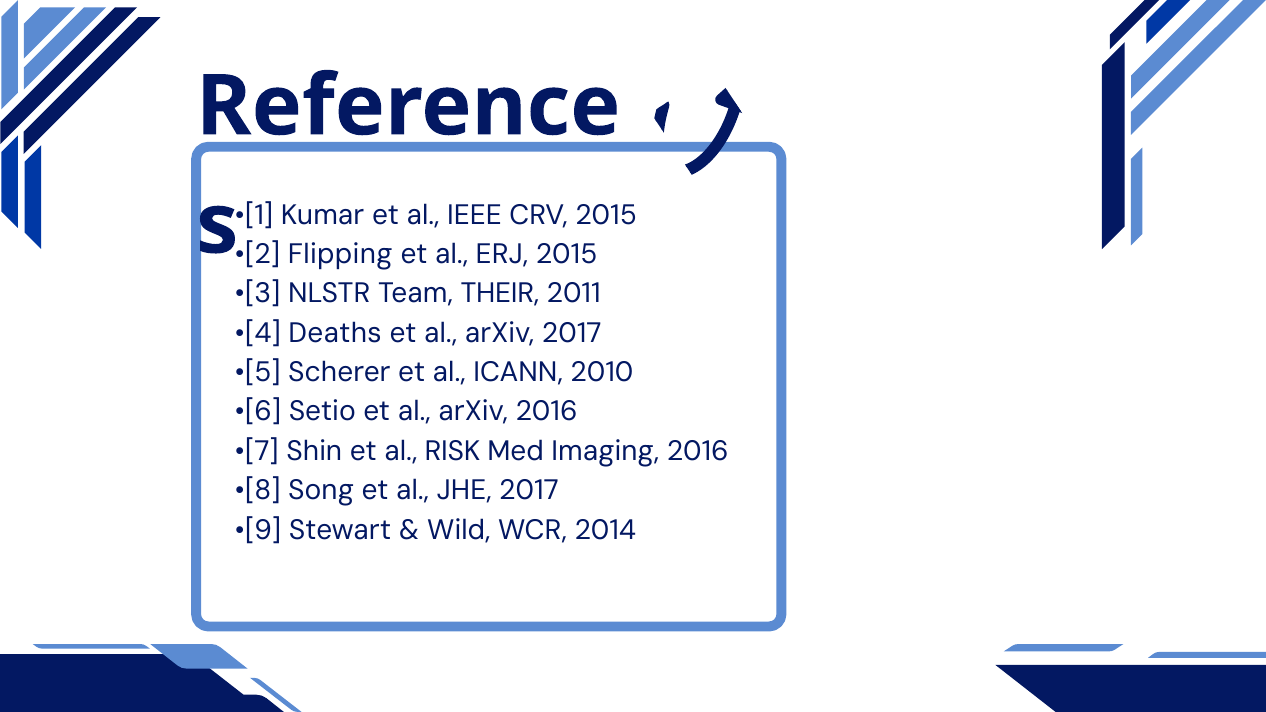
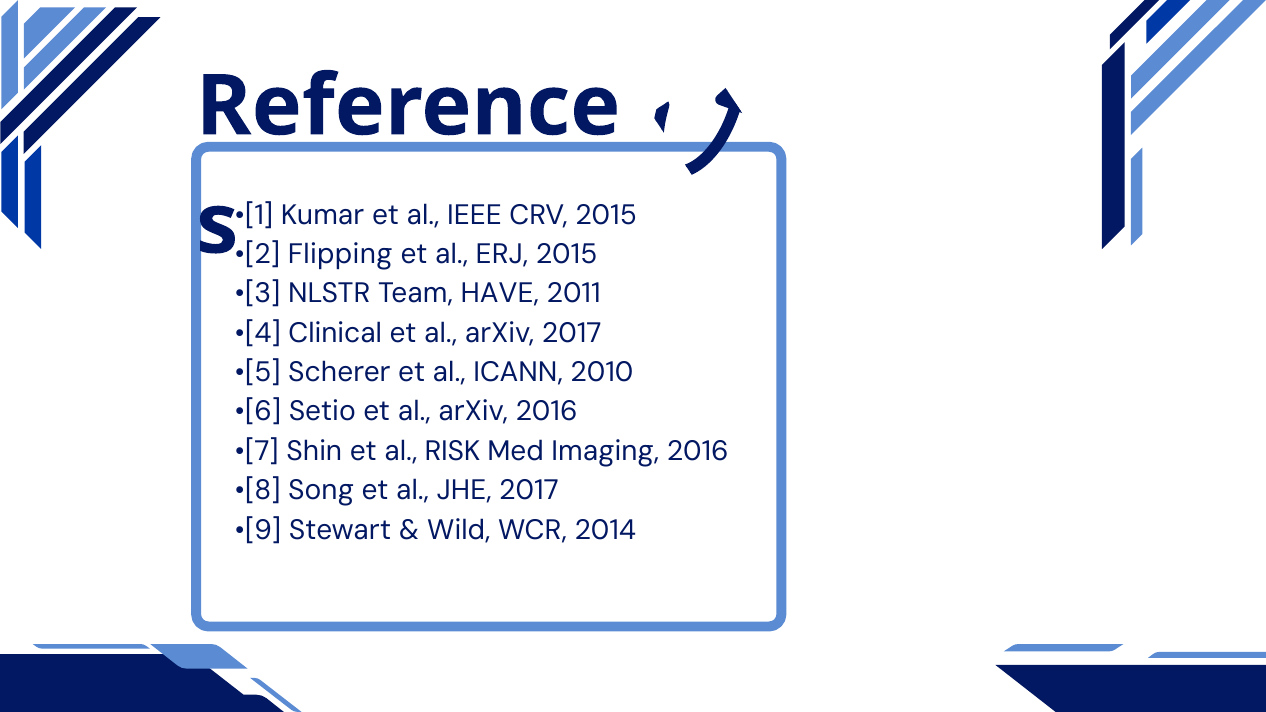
THEIR: THEIR -> HAVE
Deaths: Deaths -> Clinical
